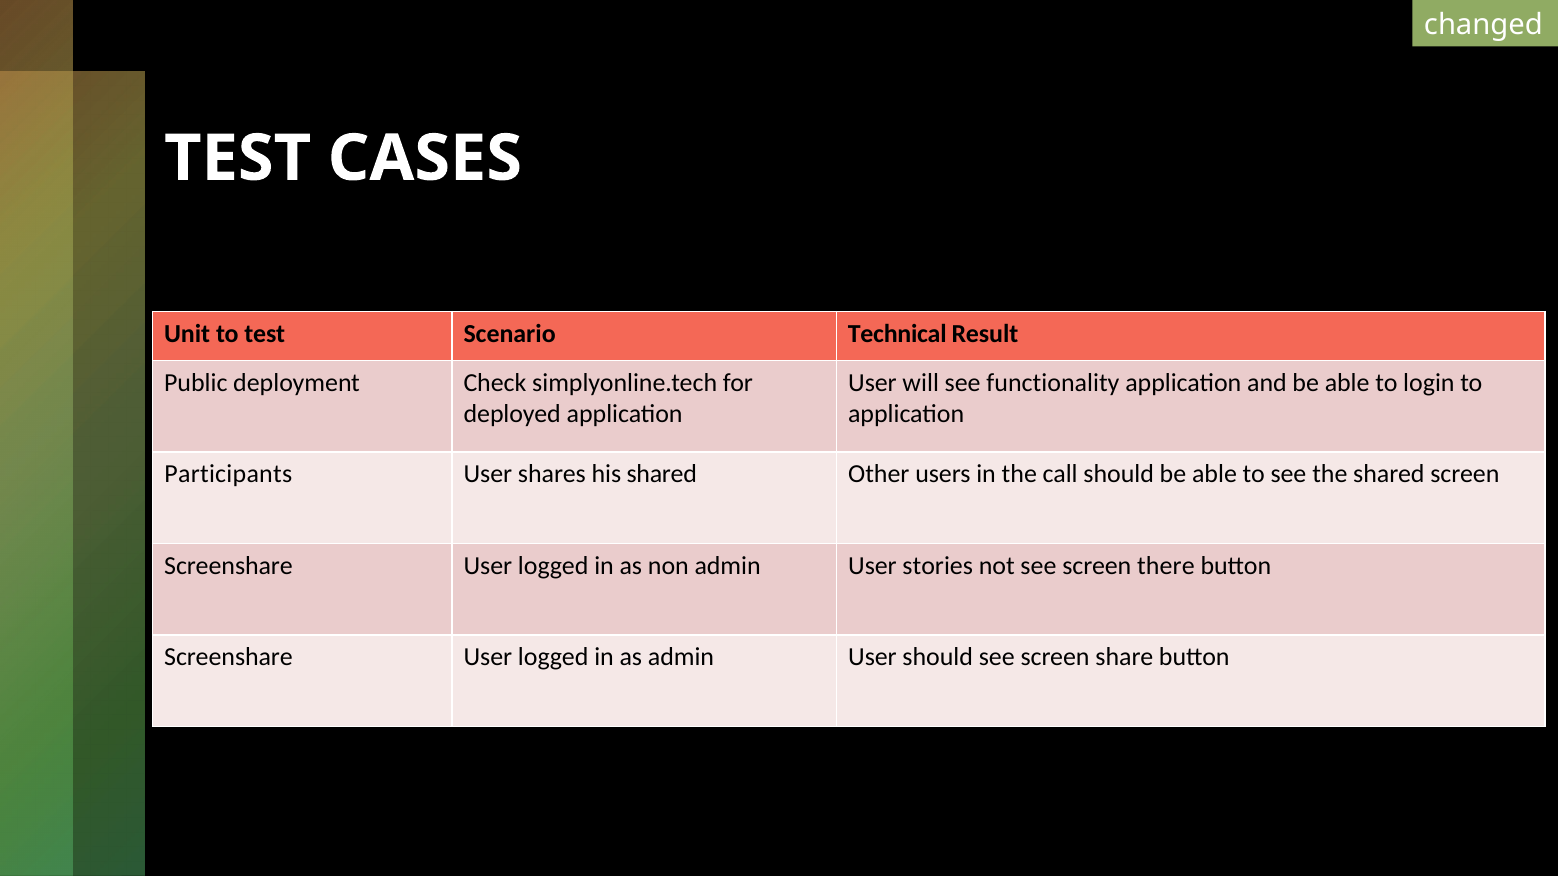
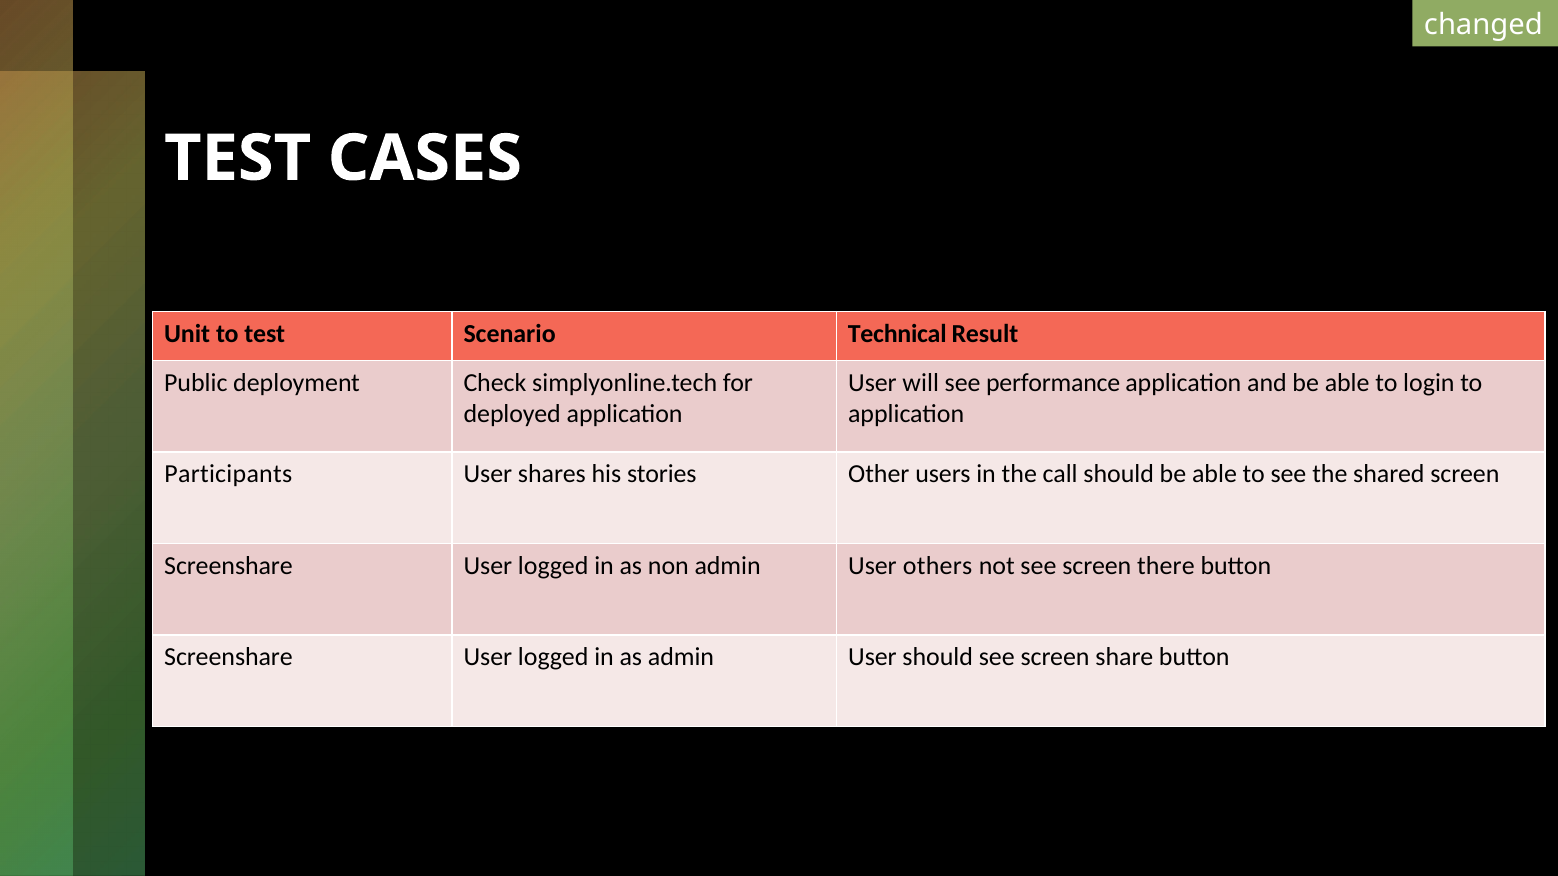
functionality: functionality -> performance
his shared: shared -> stories
stories: stories -> others
